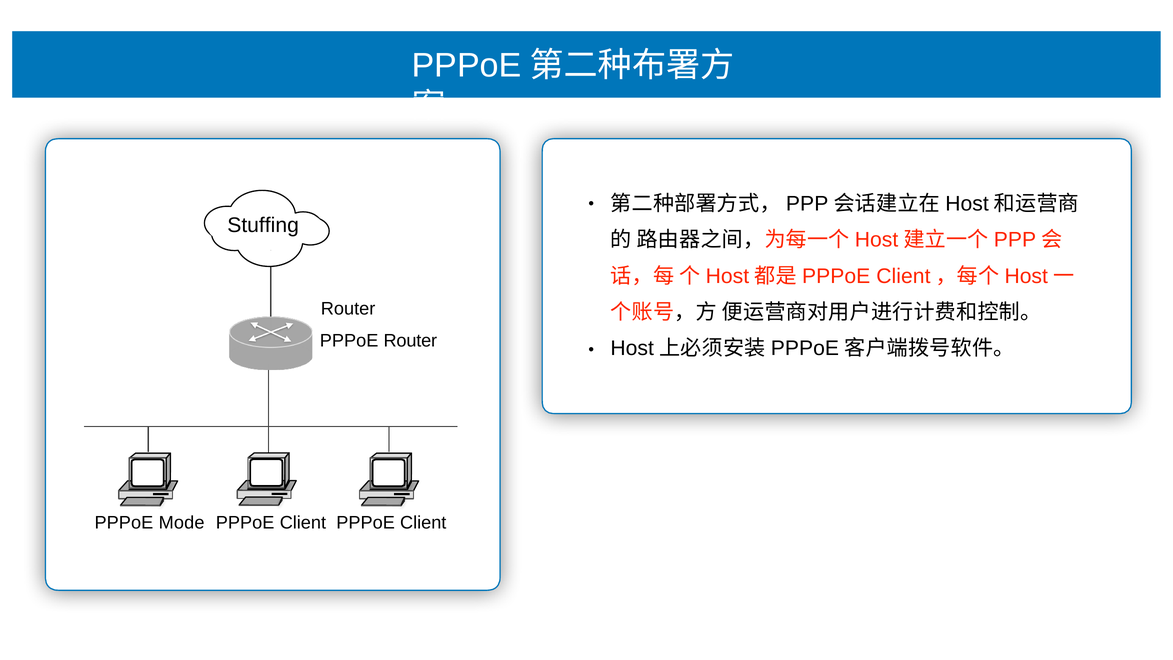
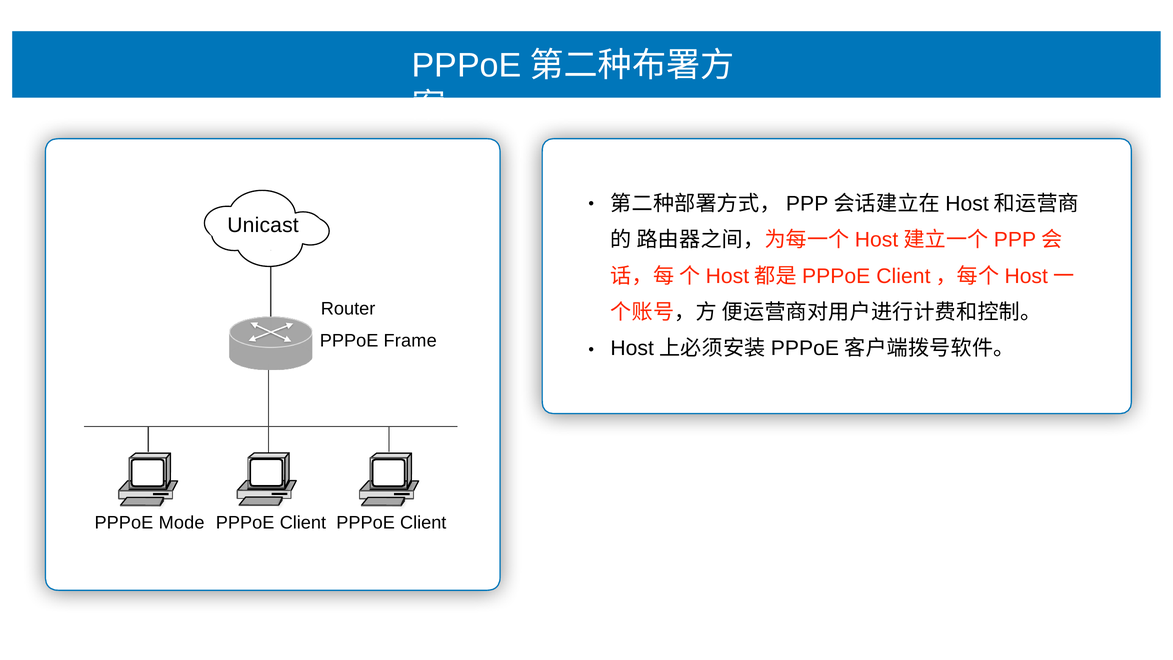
Stuffing: Stuffing -> Unicast
PPPoE Router: Router -> Frame
